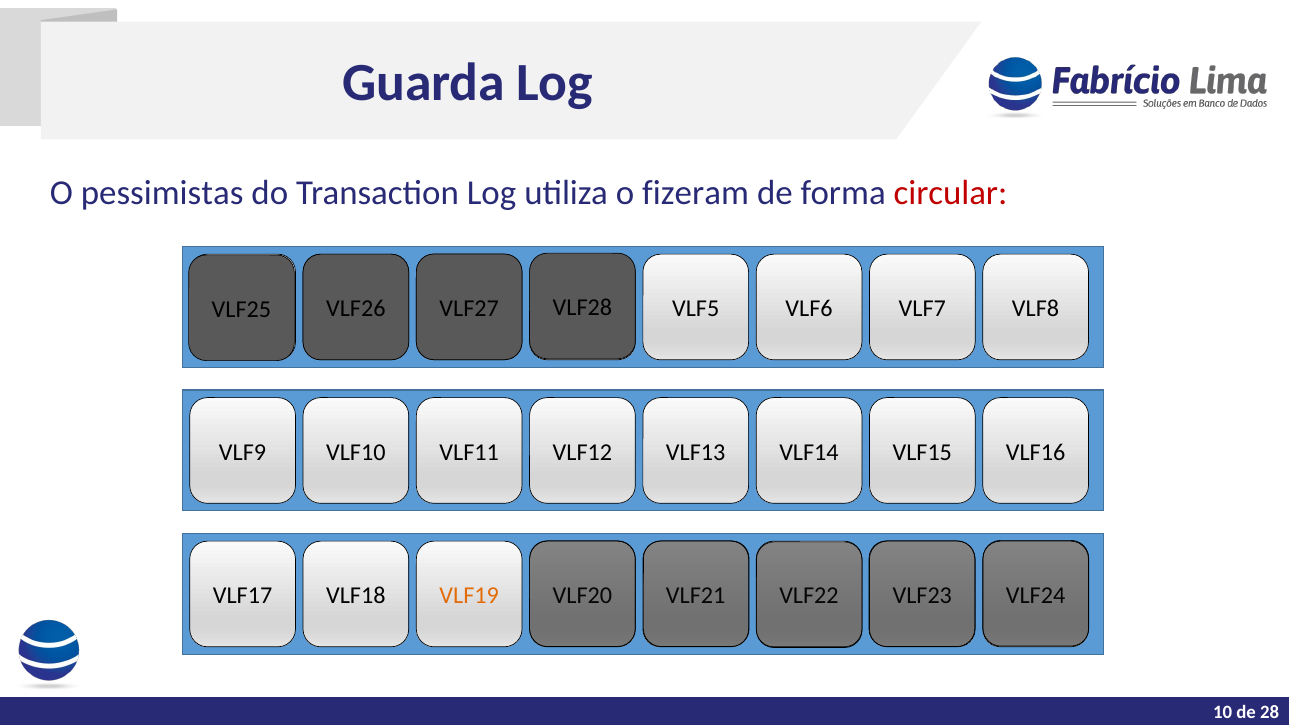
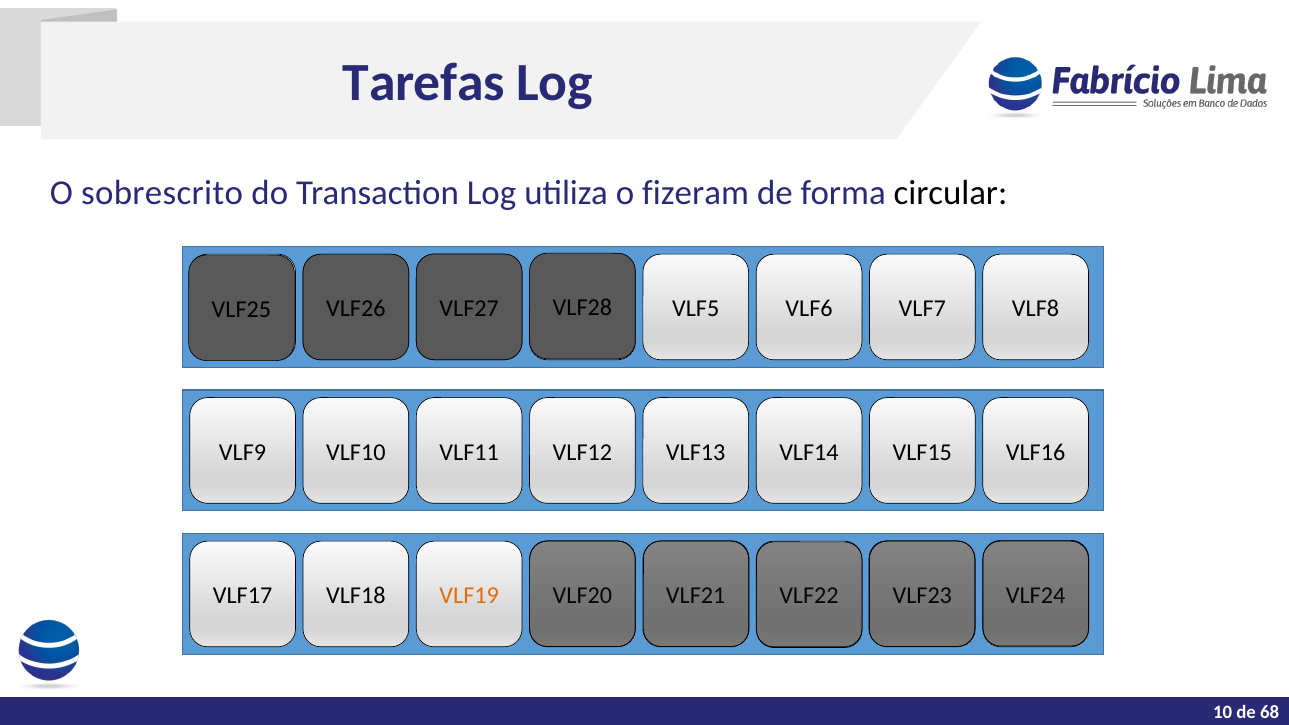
Guarda at (424, 83): Guarda -> Tarefas
pessimistas: pessimistas -> sobrescrito
circular colour: red -> black
28: 28 -> 68
